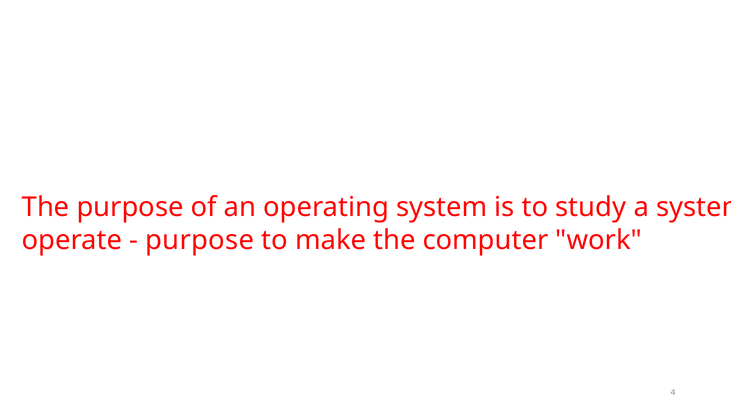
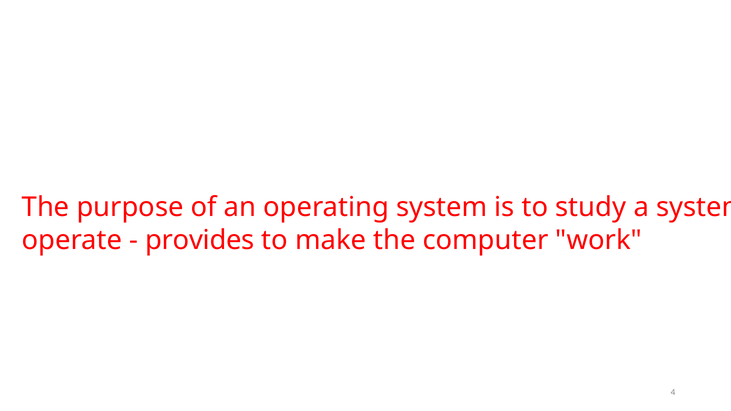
purpose at (200, 240): purpose -> provides
